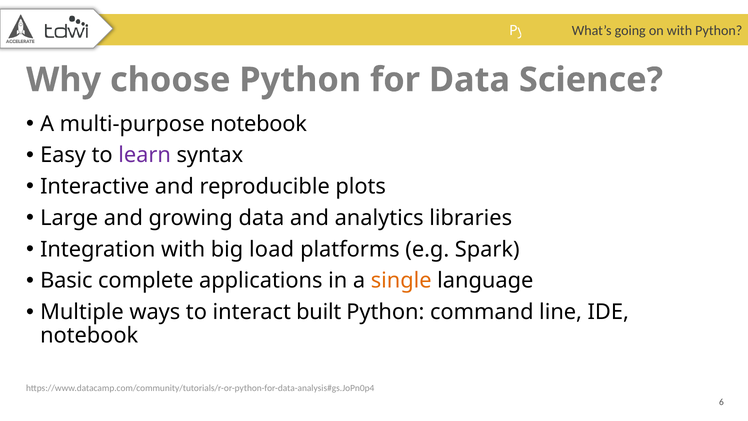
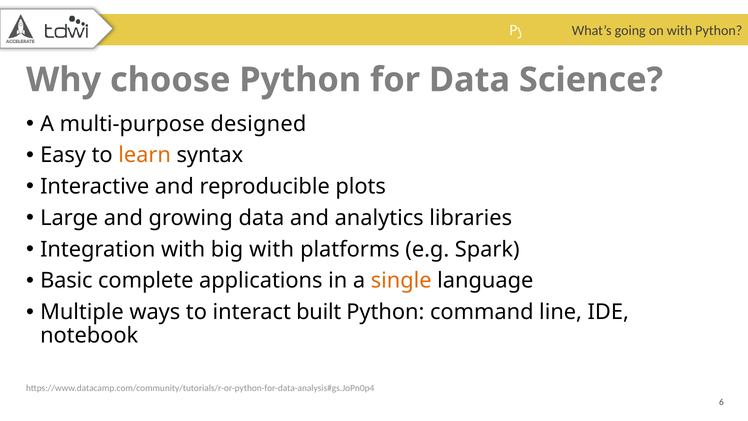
multi-purpose notebook: notebook -> designed
learn colour: purple -> orange
big load: load -> with
